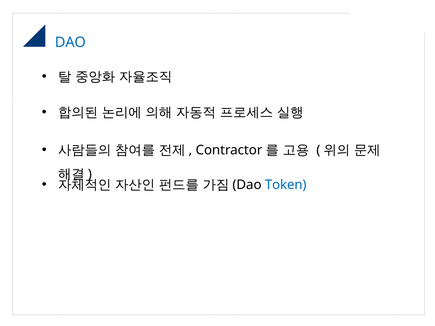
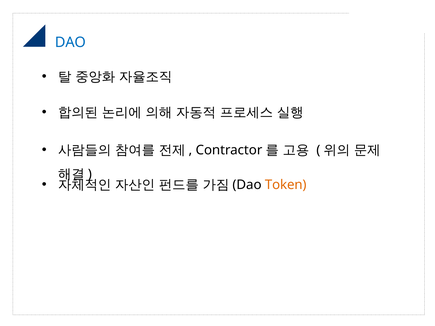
Token colour: blue -> orange
